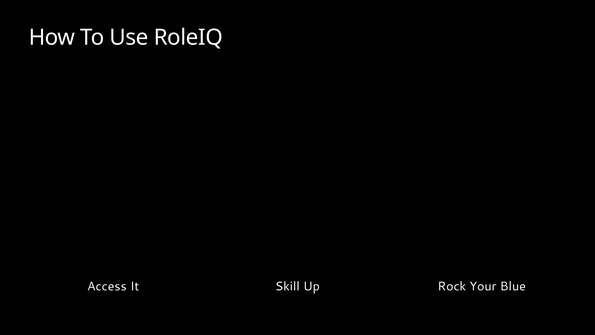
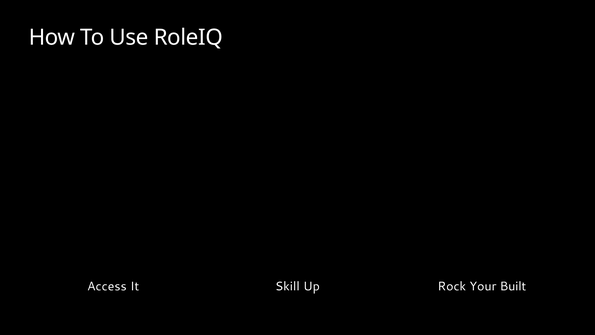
Blue: Blue -> Built
